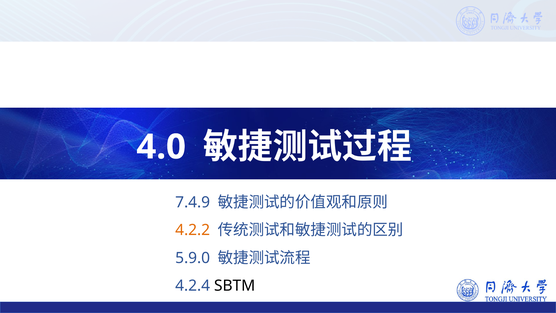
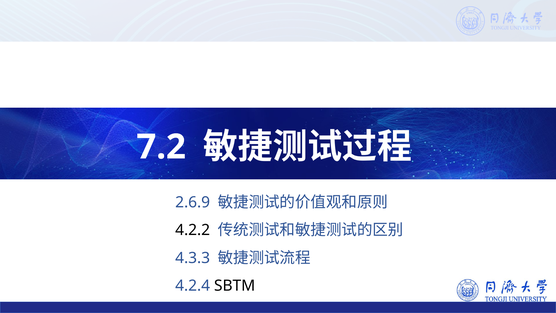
4.0: 4.0 -> 7.2
7.4.9: 7.4.9 -> 2.6.9
4.2.2 colour: orange -> black
5.9.0: 5.9.0 -> 4.3.3
